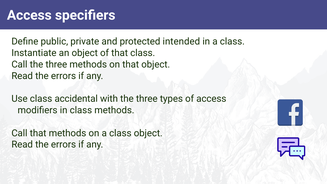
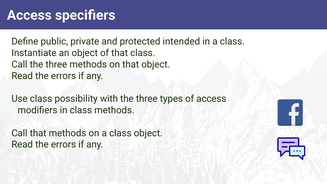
accidental: accidental -> possibility
